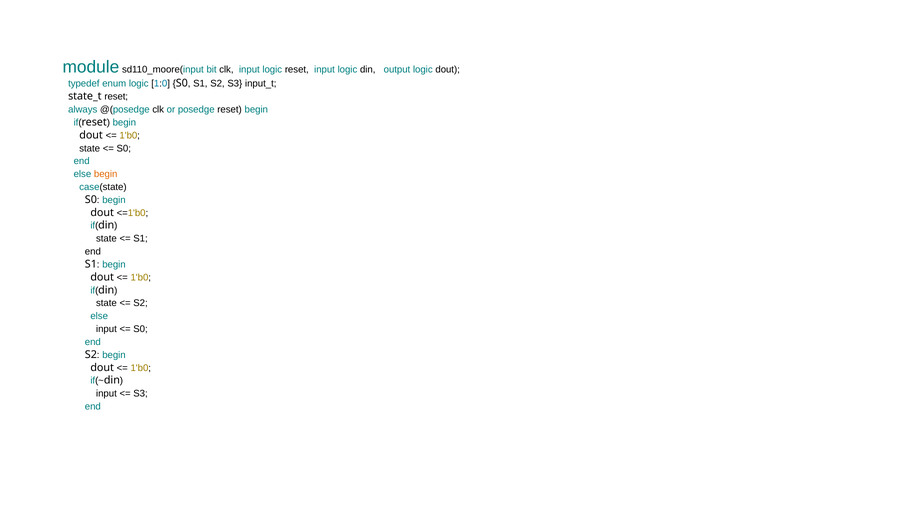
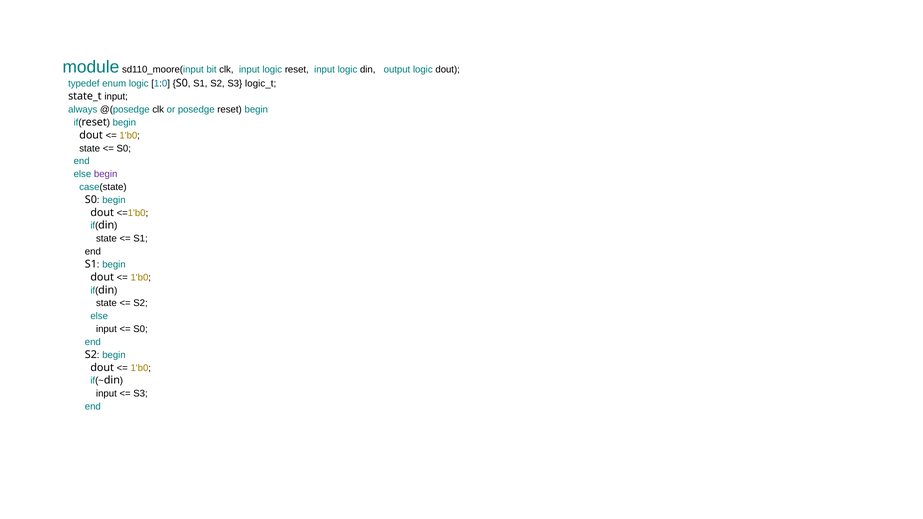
input_t: input_t -> logic_t
state_t reset: reset -> input
begin at (106, 174) colour: orange -> purple
